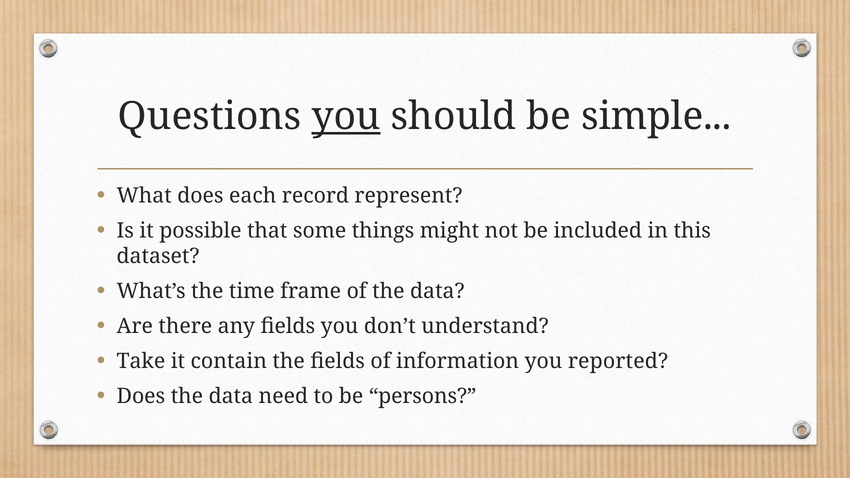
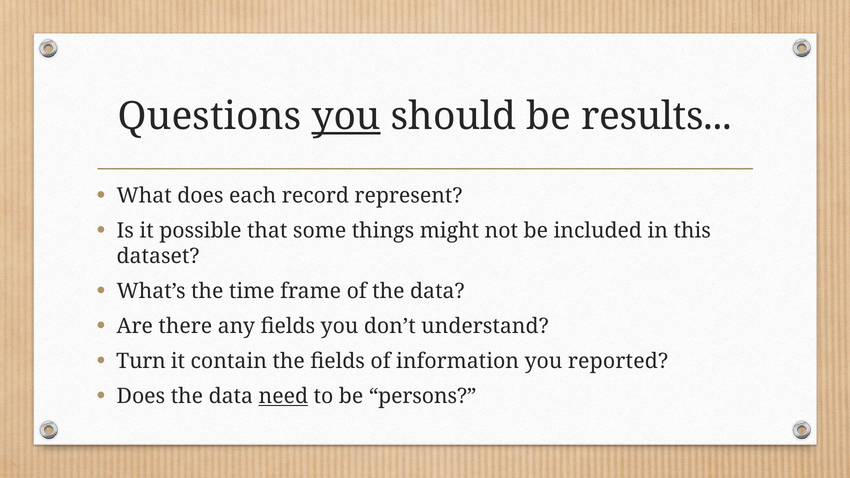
simple: simple -> results
Take: Take -> Turn
need underline: none -> present
